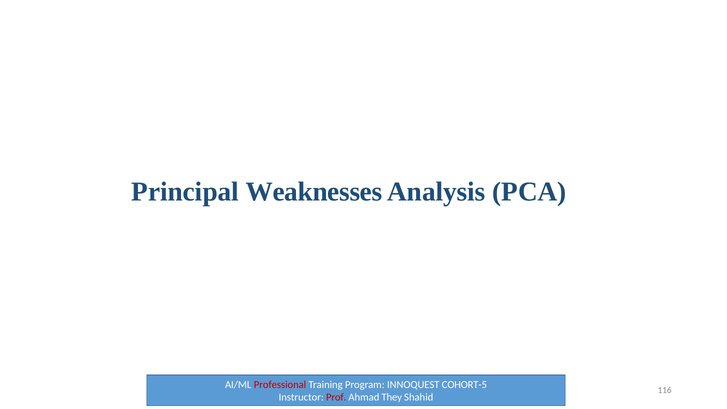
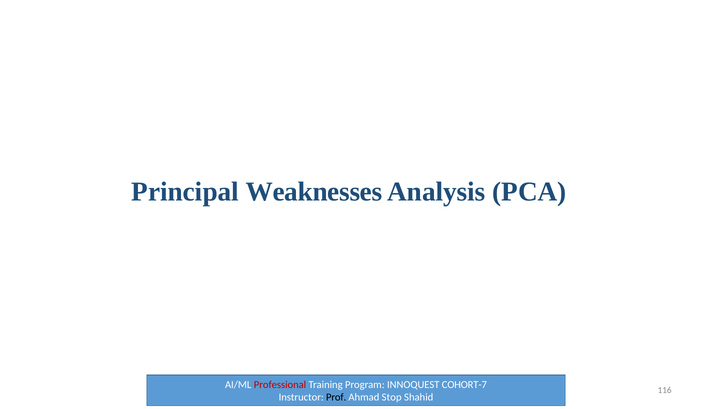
COHORT-5: COHORT-5 -> COHORT-7
Prof colour: red -> black
They: They -> Stop
